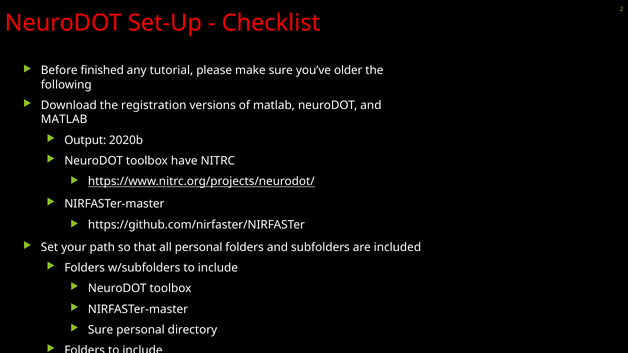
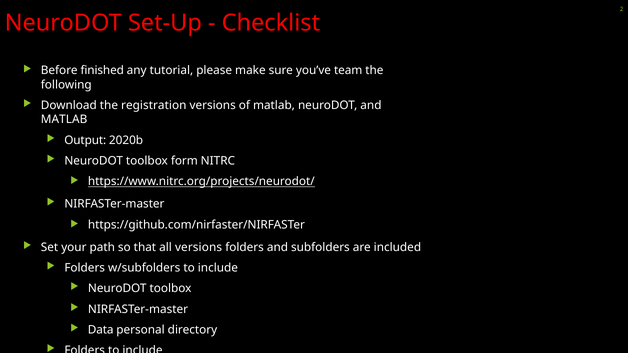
older: older -> team
have: have -> form
all personal: personal -> versions
Sure at (101, 330): Sure -> Data
